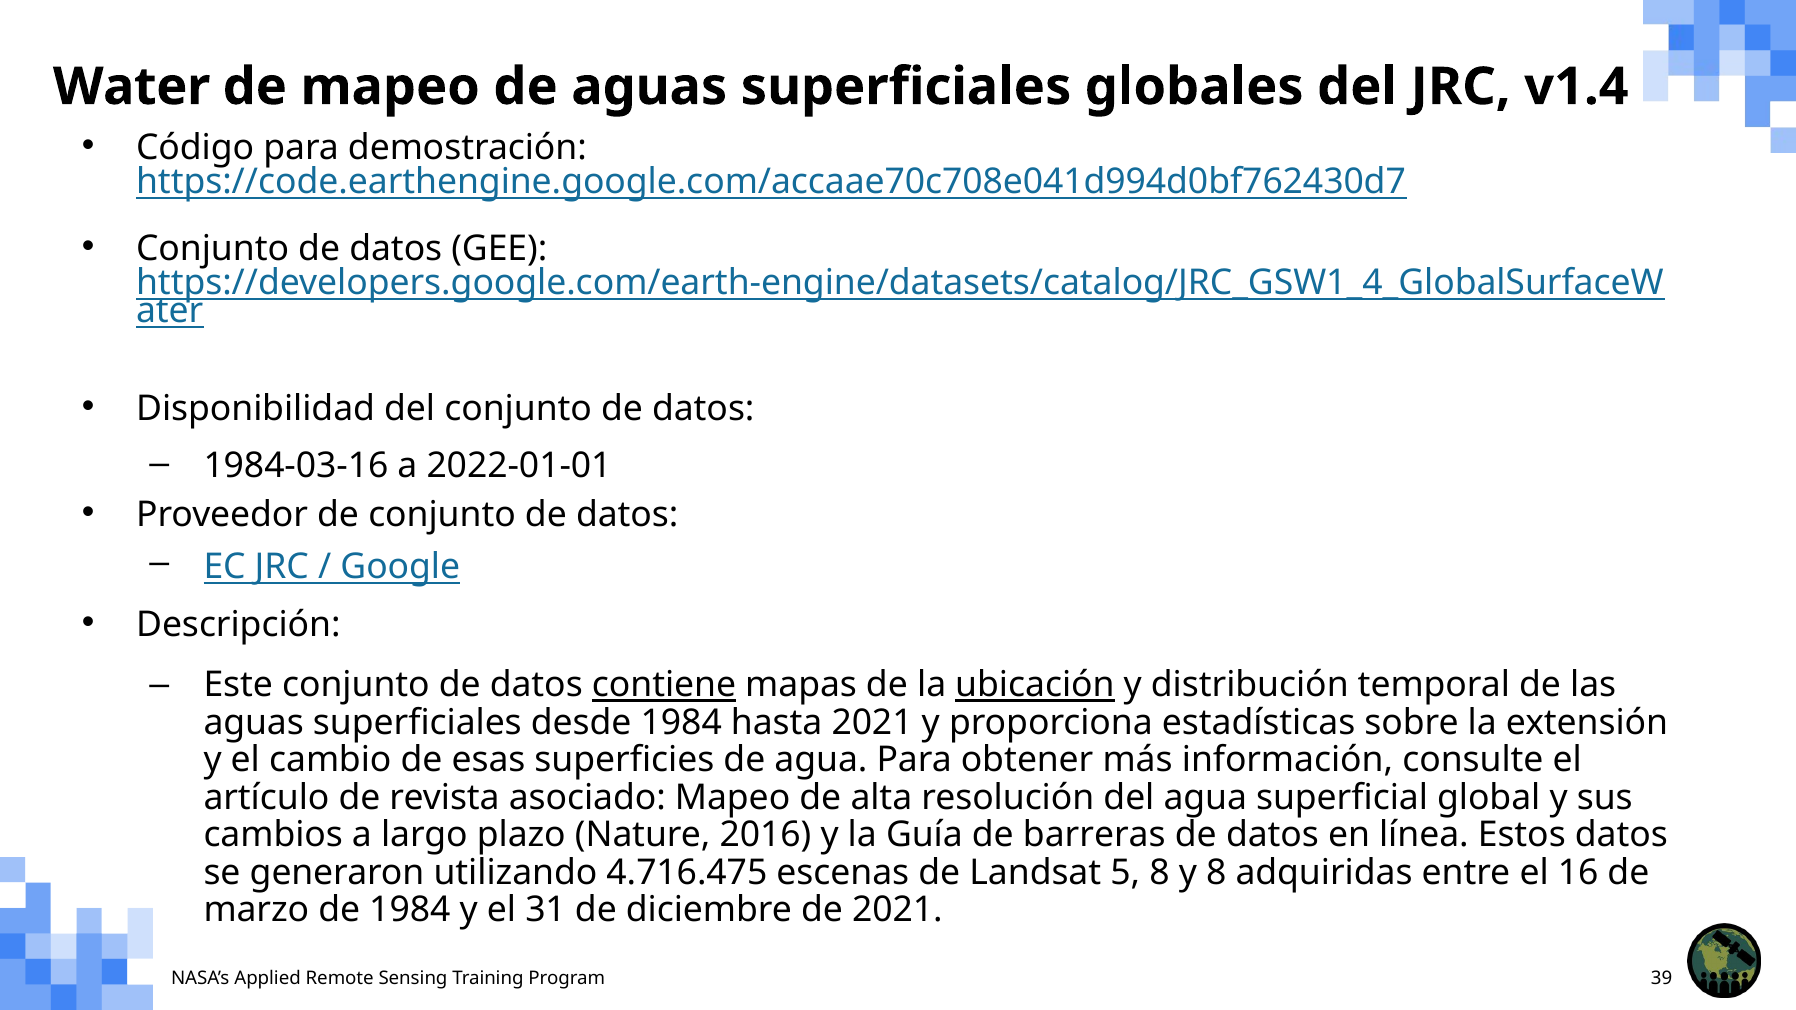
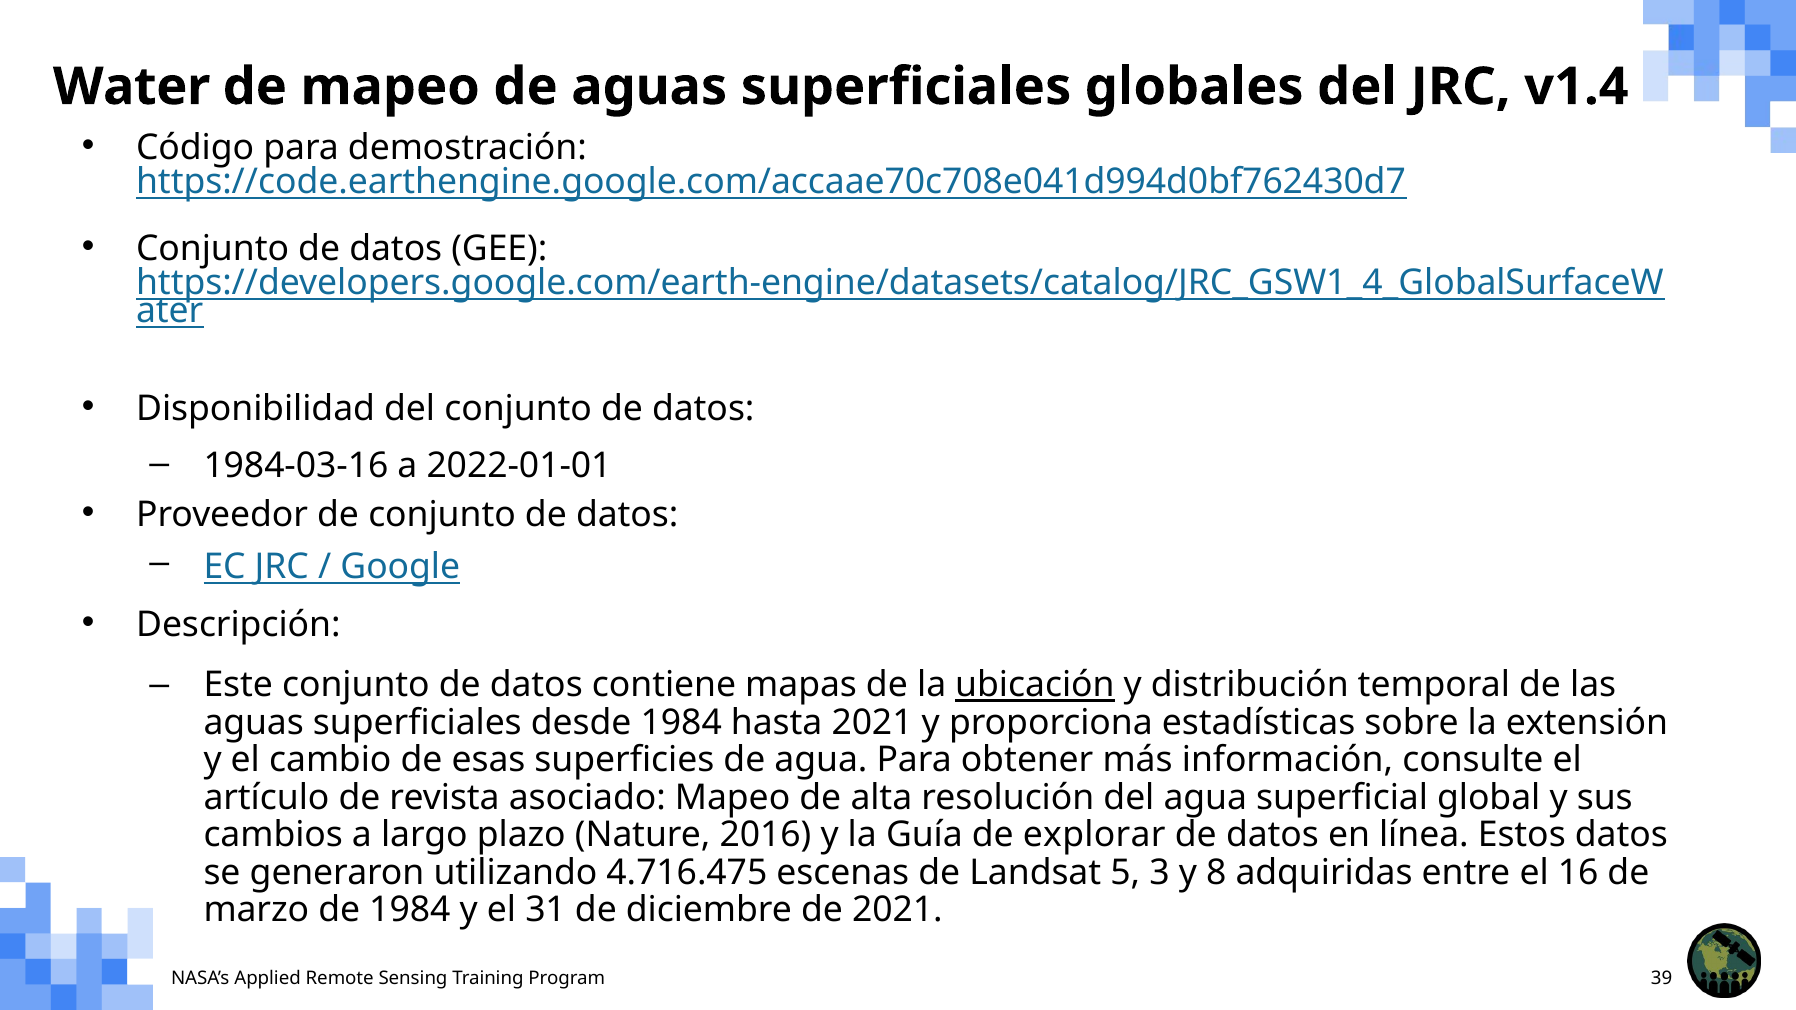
contiene underline: present -> none
barreras: barreras -> explorar
5 8: 8 -> 3
